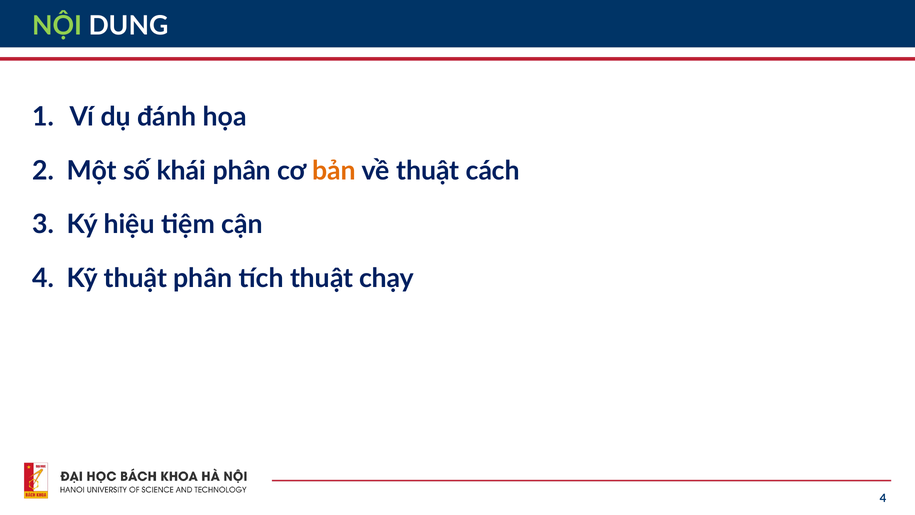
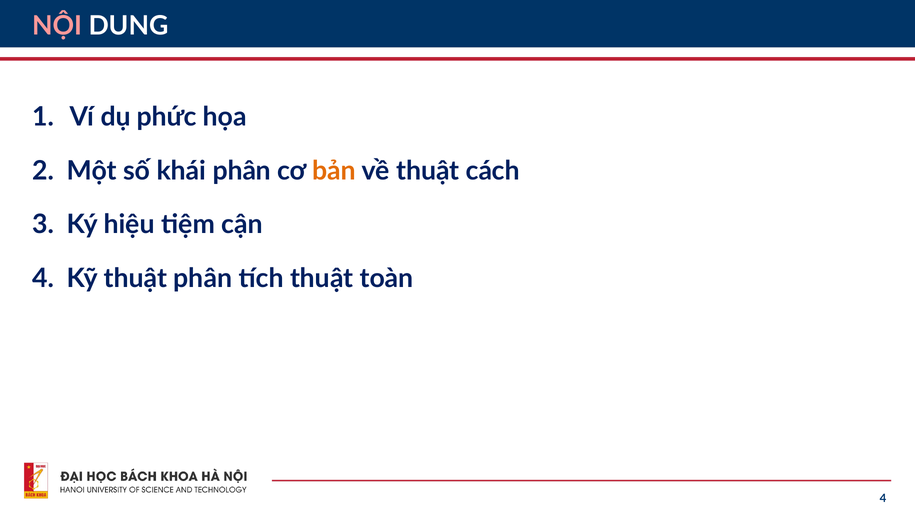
NỘI colour: light green -> pink
đánh: đánh -> phức
chạy: chạy -> toàn
